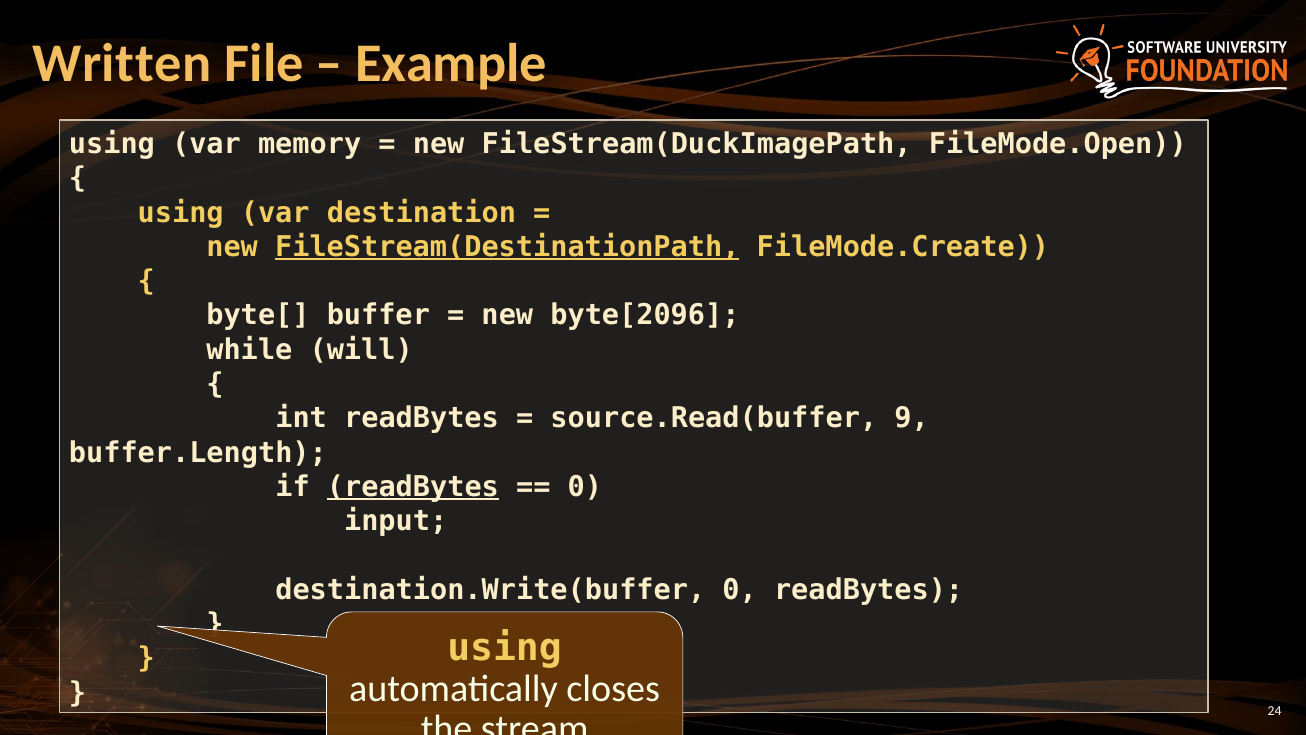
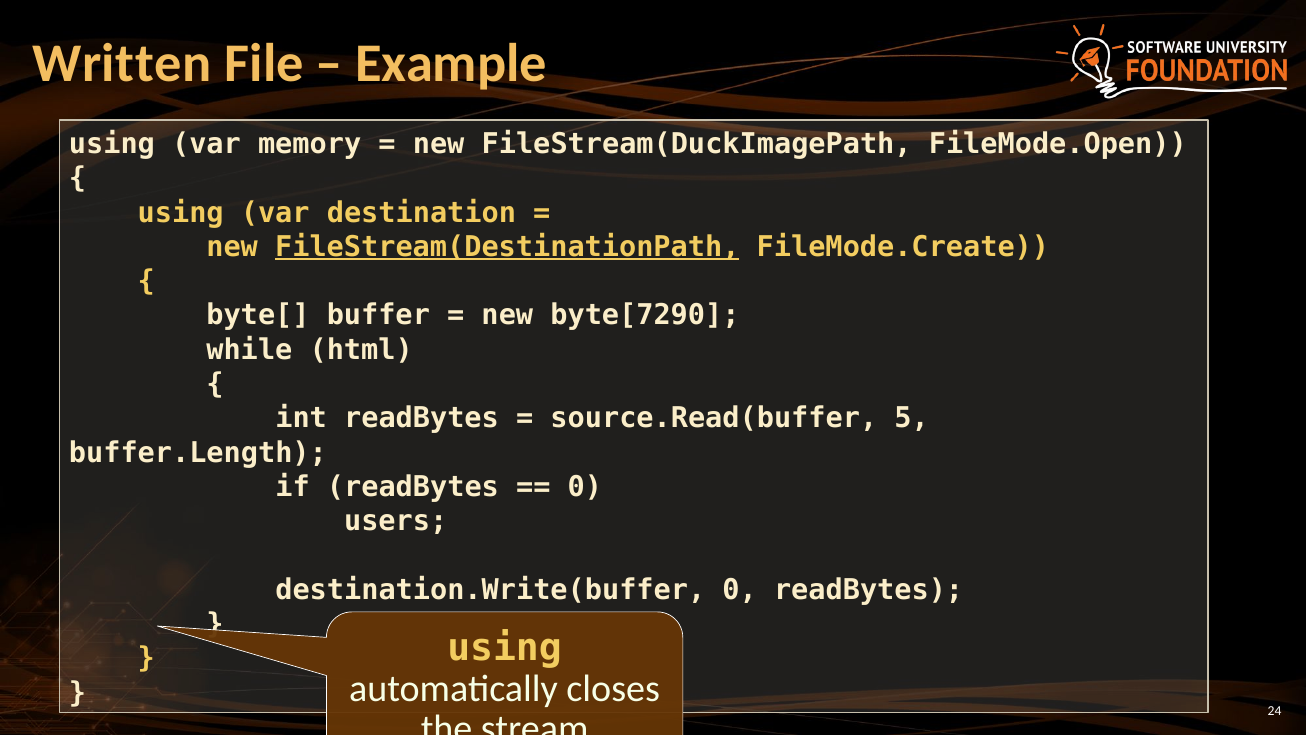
byte[2096: byte[2096 -> byte[7290
will: will -> html
9: 9 -> 5
readBytes at (413, 487) underline: present -> none
input: input -> users
